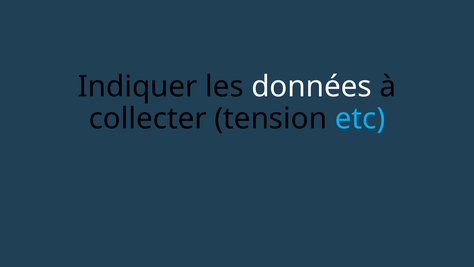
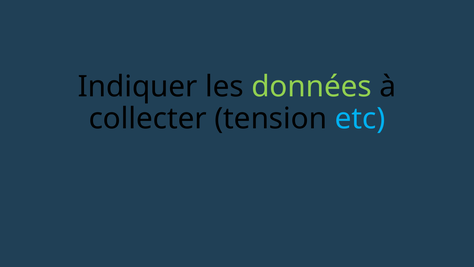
données colour: white -> light green
